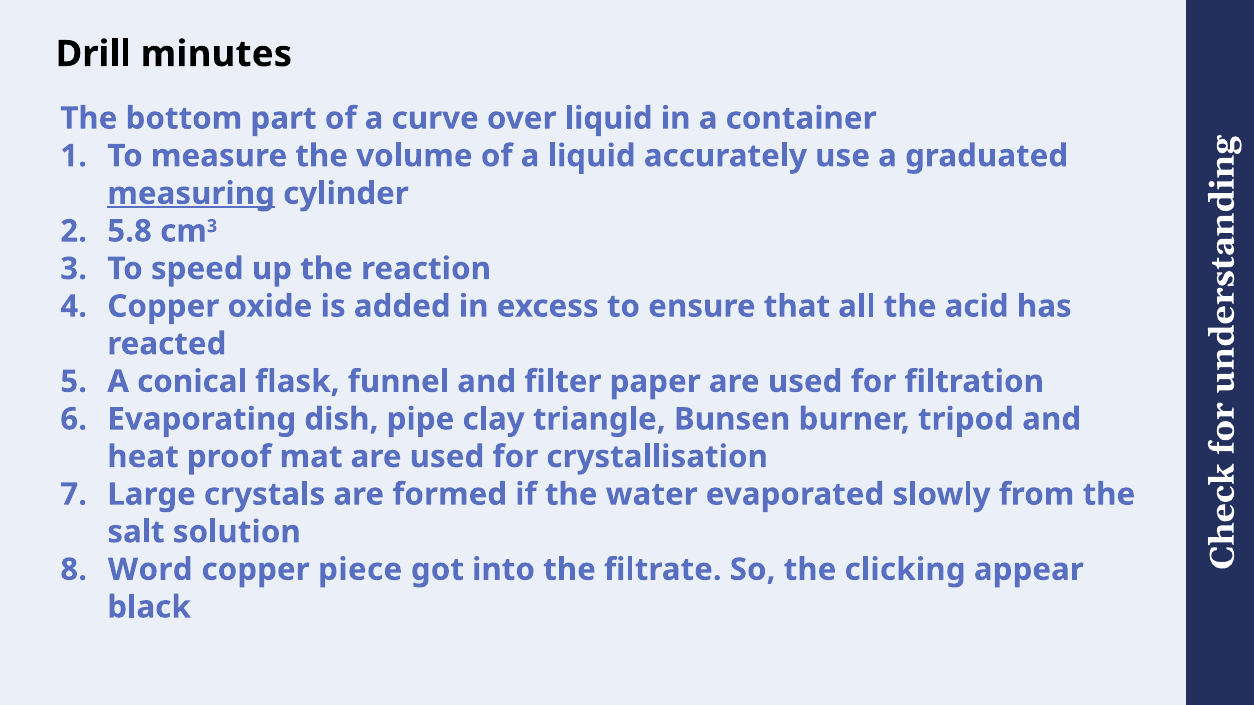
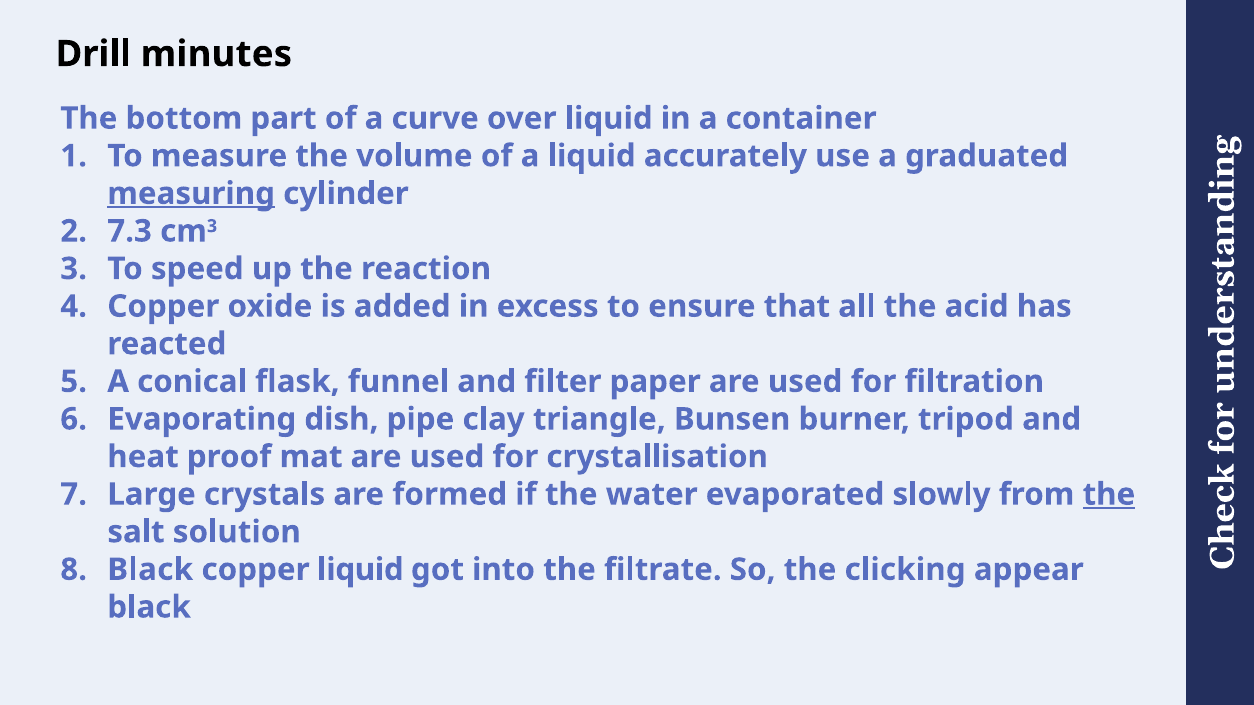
5.8: 5.8 -> 7.3
the at (1109, 495) underline: none -> present
Word at (150, 570): Word -> Black
copper piece: piece -> liquid
